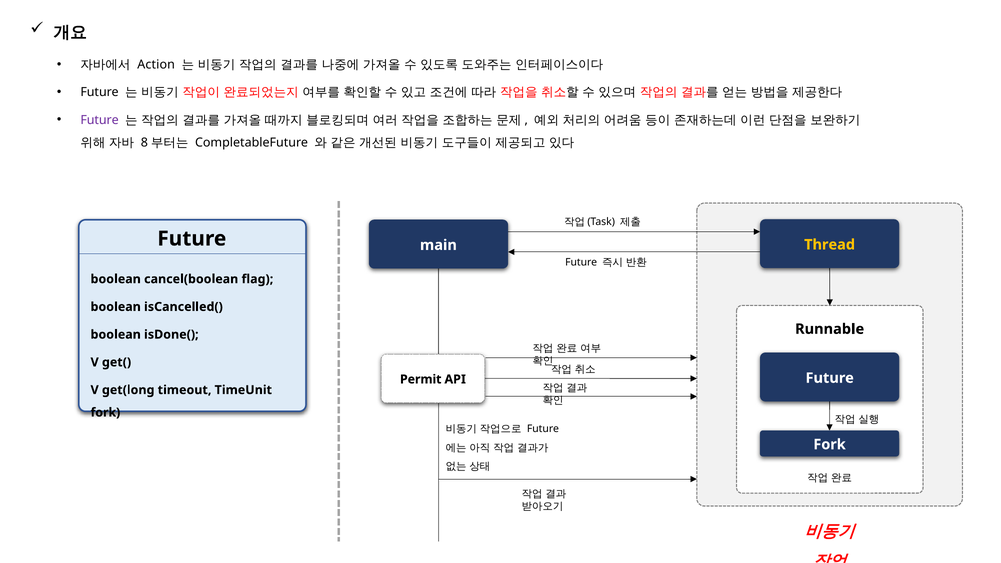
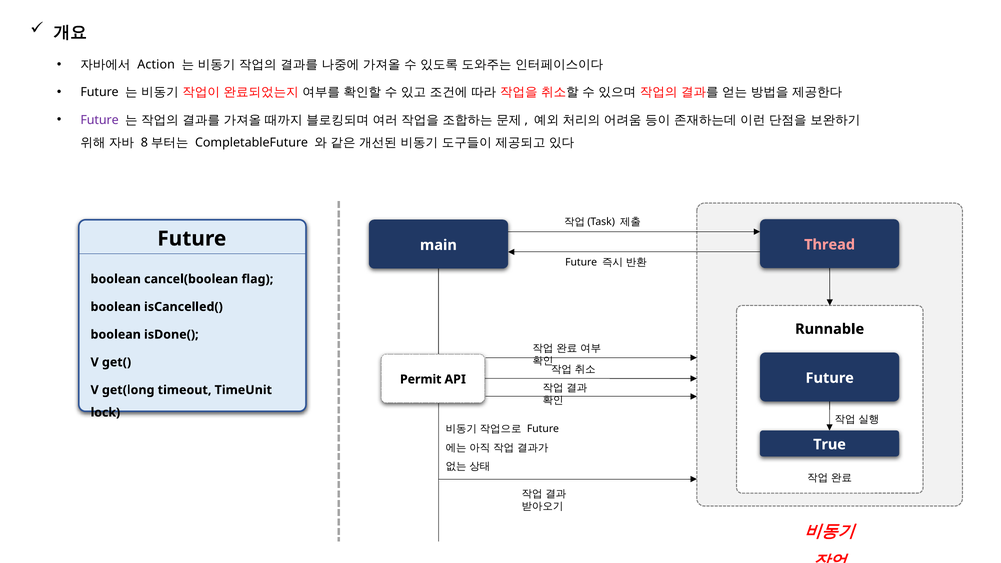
Thread colour: yellow -> pink
fork at (105, 413): fork -> lock
Fork at (830, 445): Fork -> True
